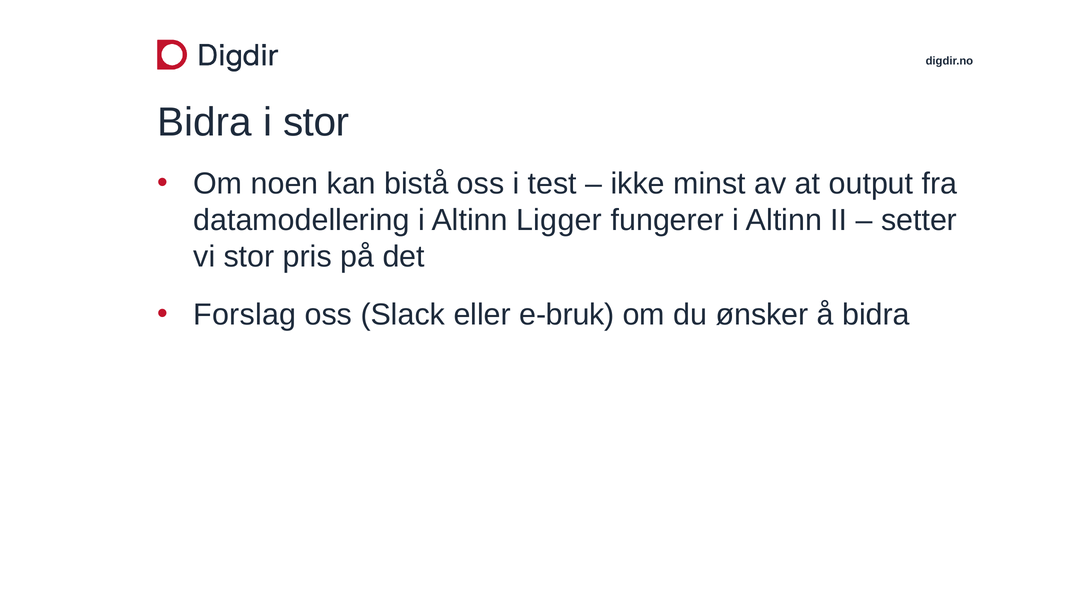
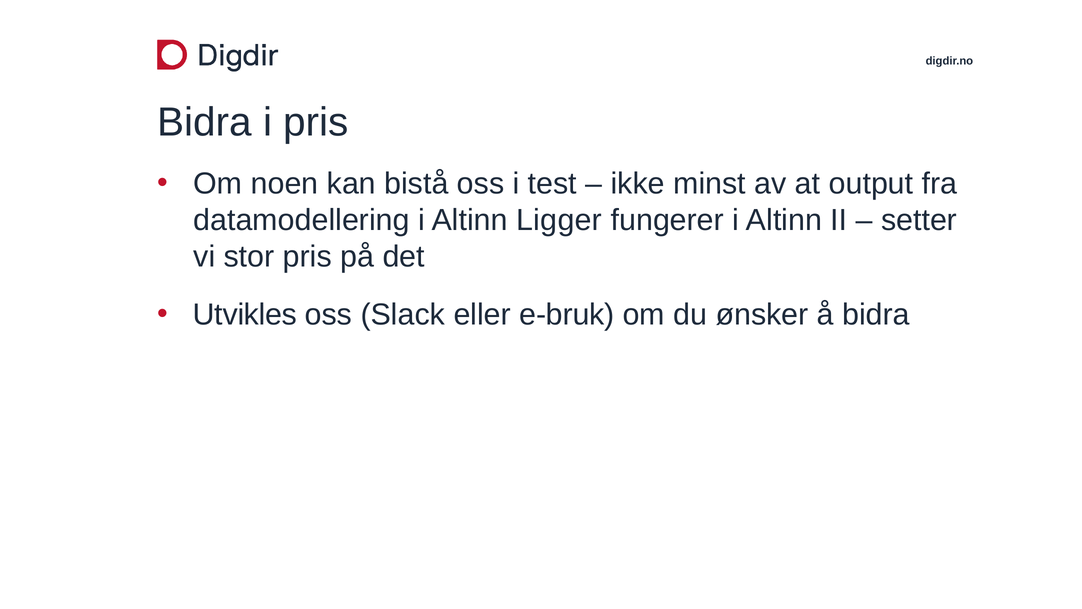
i stor: stor -> pris
Forslag: Forslag -> Utvikles
